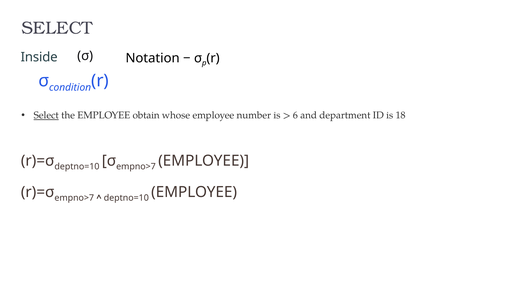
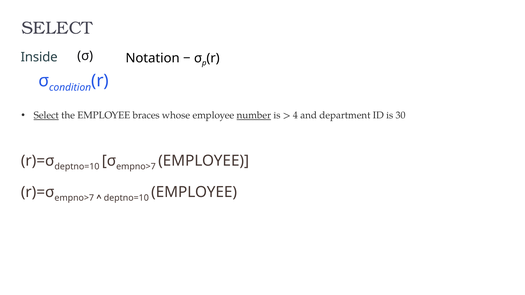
obtain: obtain -> braces
number underline: none -> present
6: 6 -> 4
18: 18 -> 30
